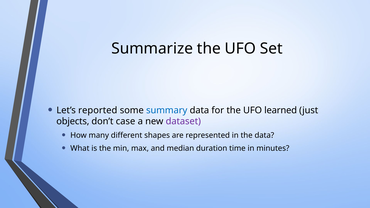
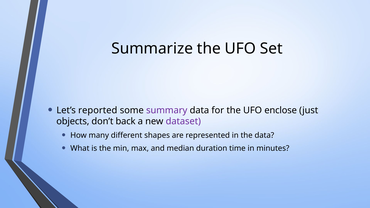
summary colour: blue -> purple
learned: learned -> enclose
case: case -> back
